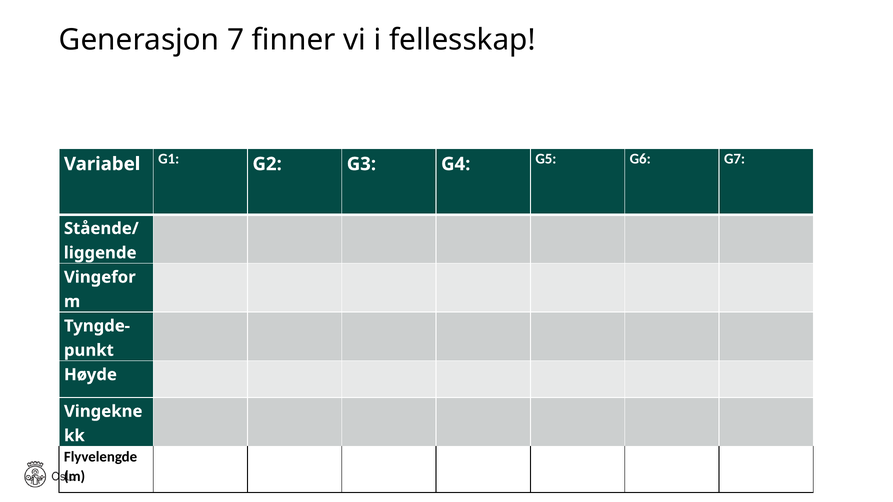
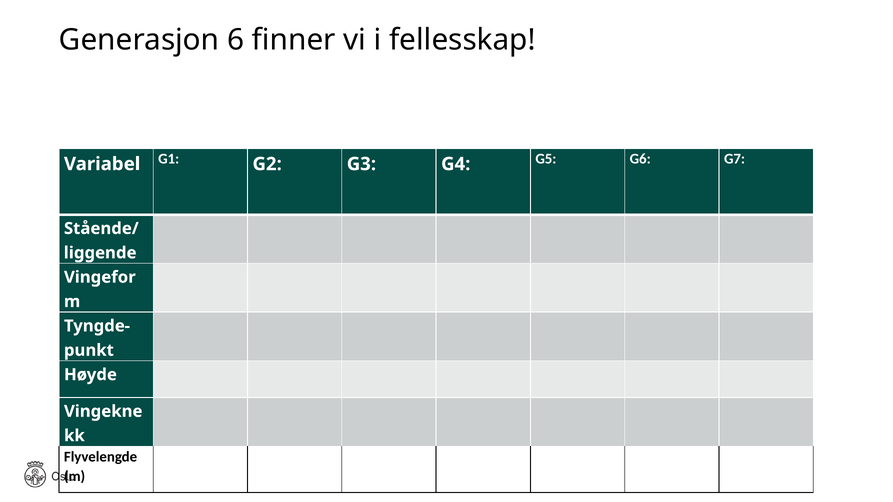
7: 7 -> 6
